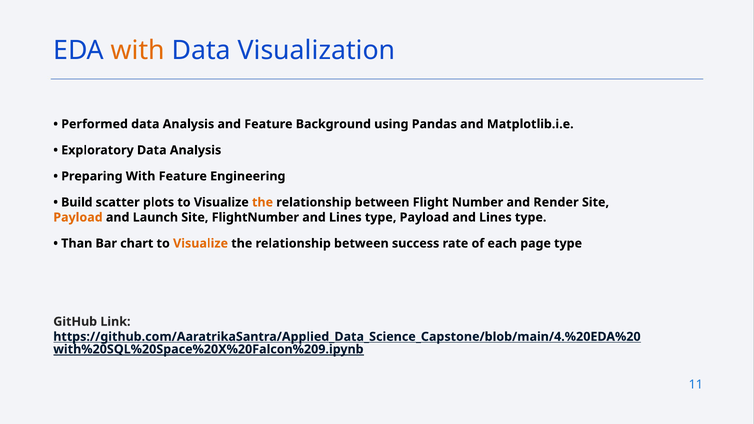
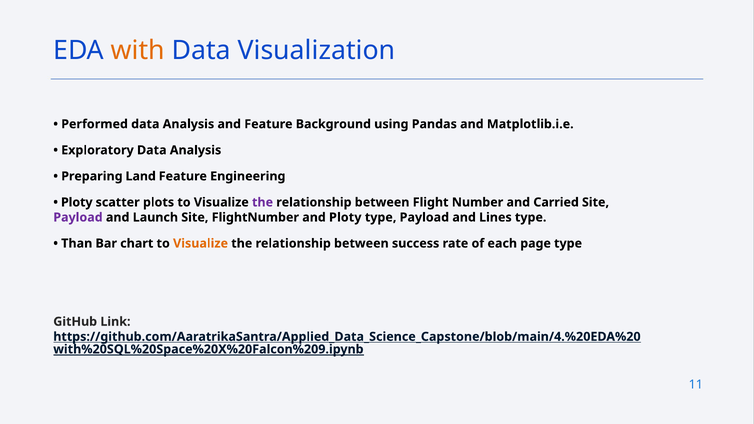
Preparing With: With -> Land
Build at (77, 202): Build -> Ploty
the at (263, 202) colour: orange -> purple
Render: Render -> Carried
Payload at (78, 217) colour: orange -> purple
FlightNumber and Lines: Lines -> Ploty
